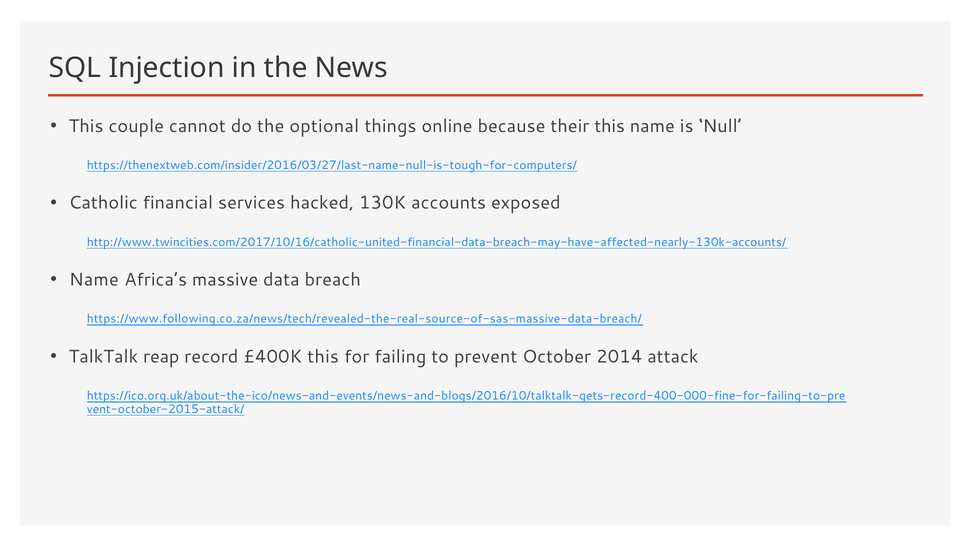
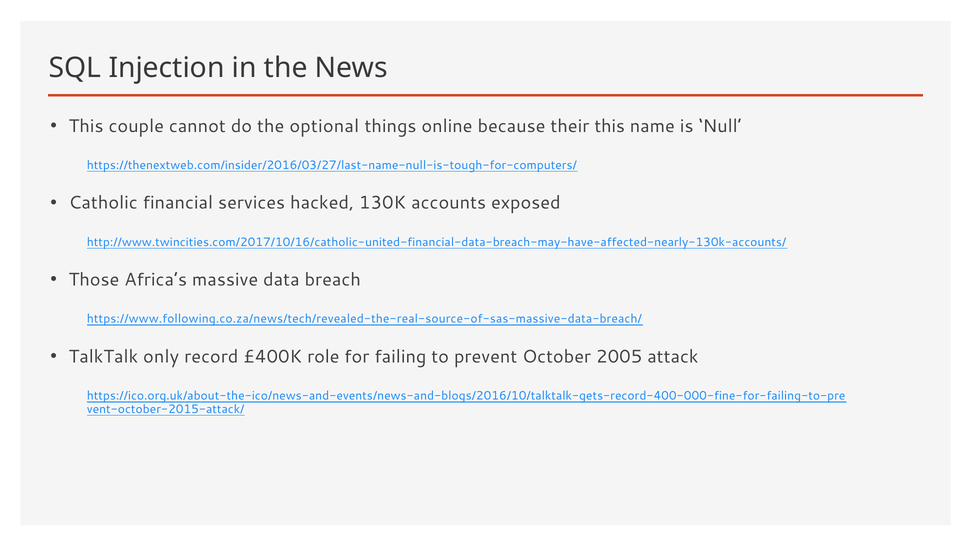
Name at (94, 280): Name -> Those
reap: reap -> only
£400K this: this -> role
2014: 2014 -> 2005
